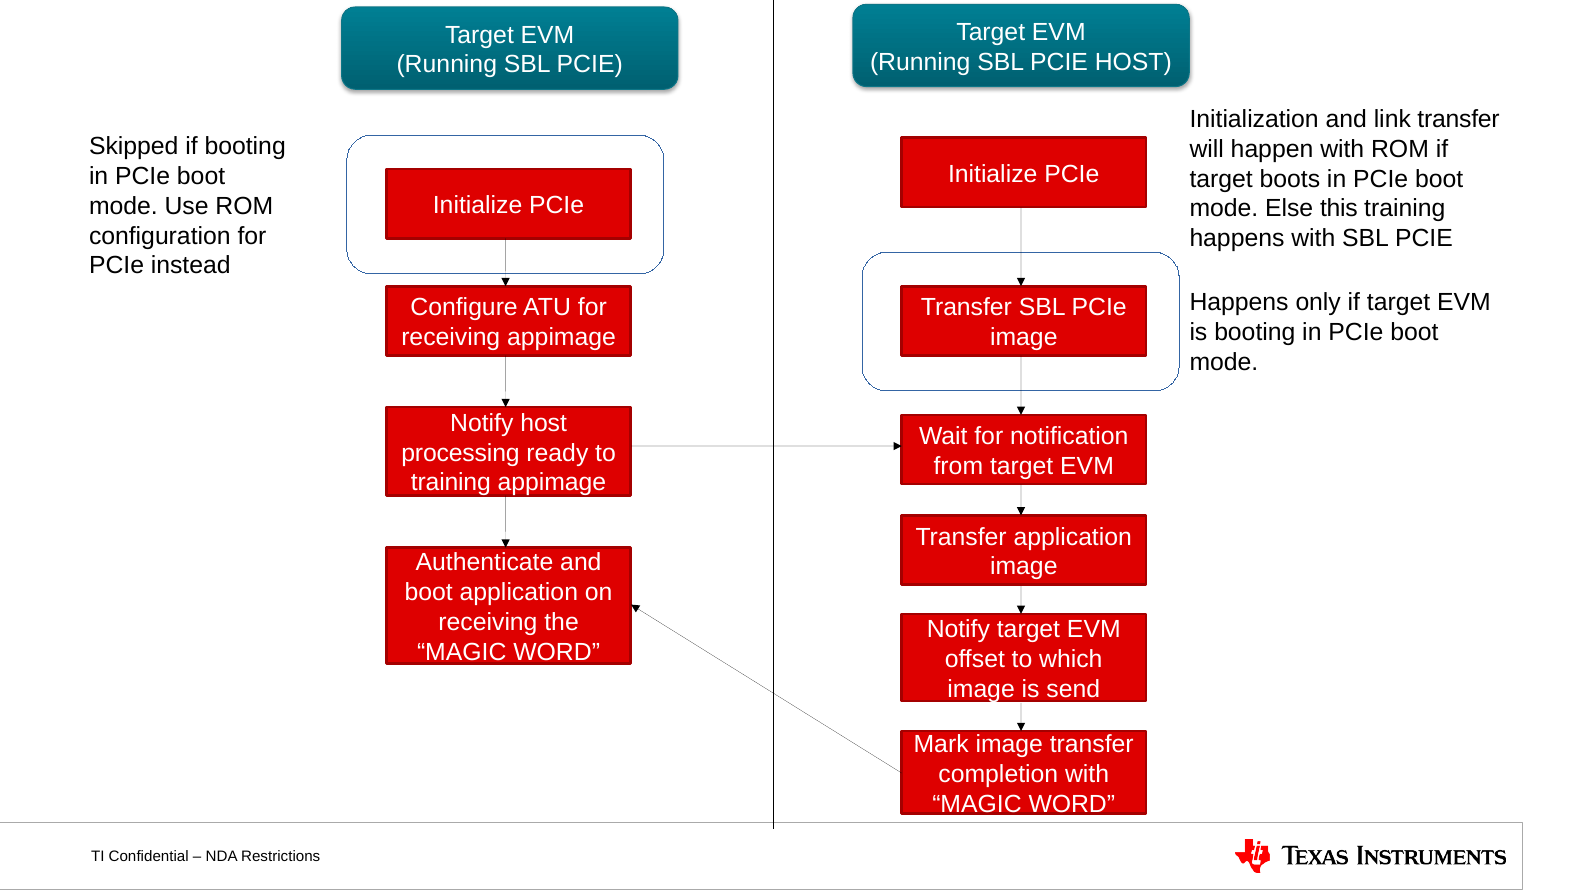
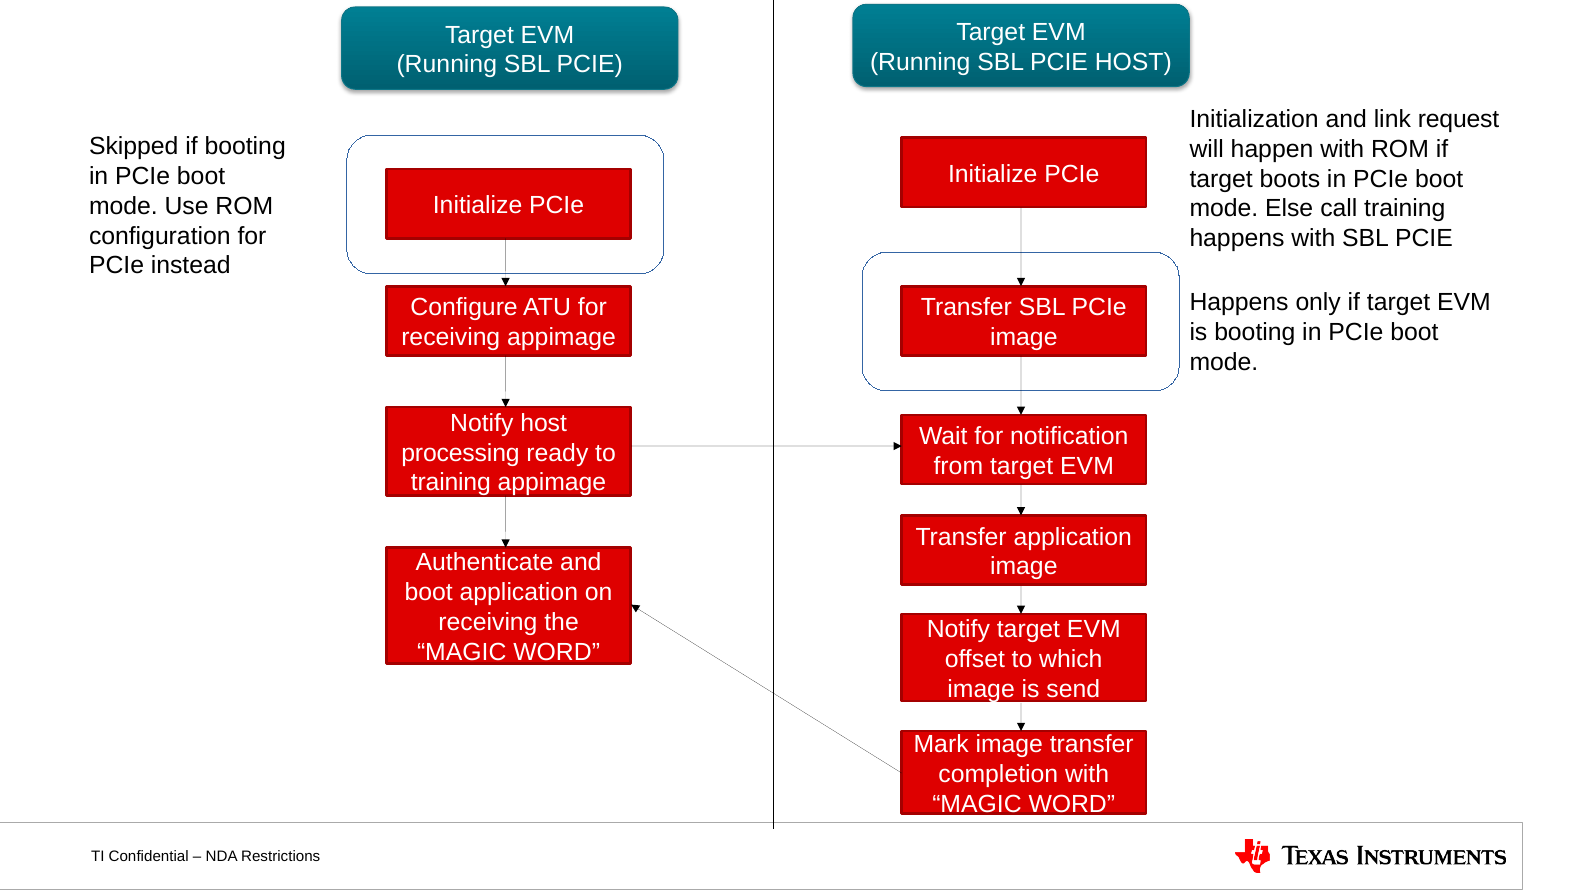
link transfer: transfer -> request
this: this -> call
